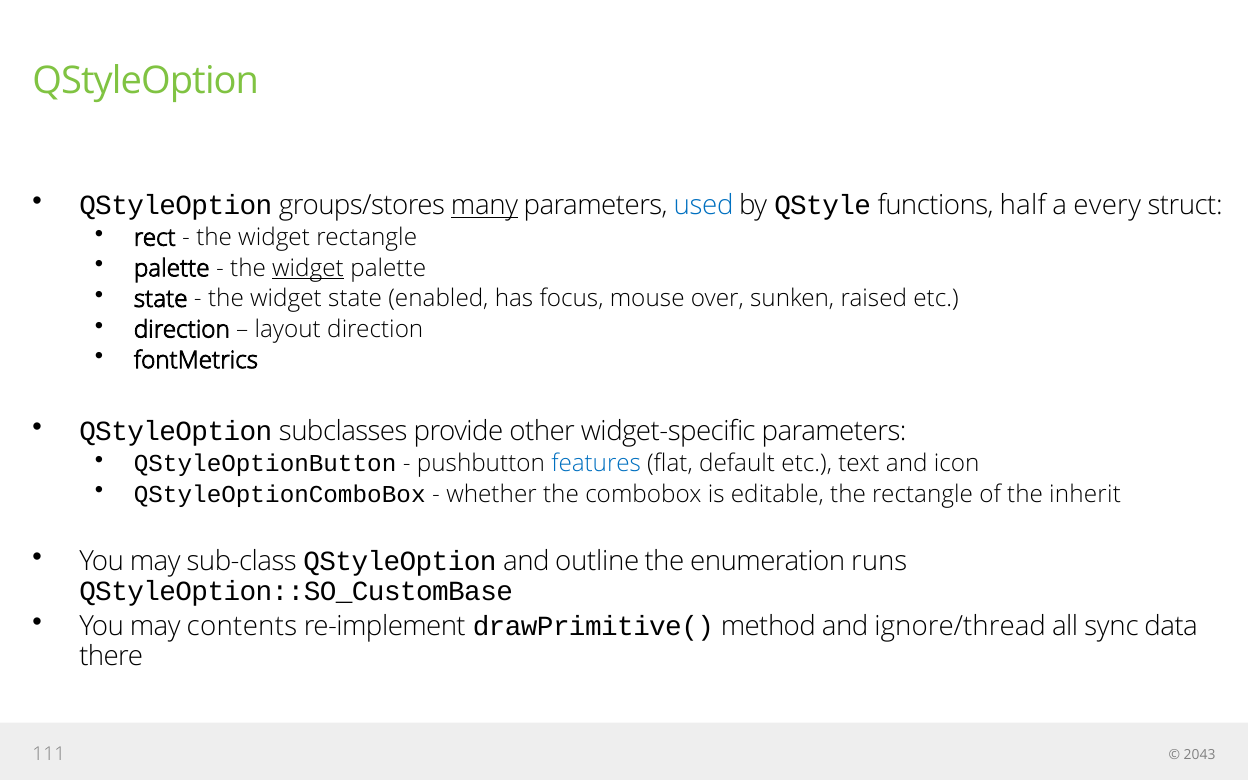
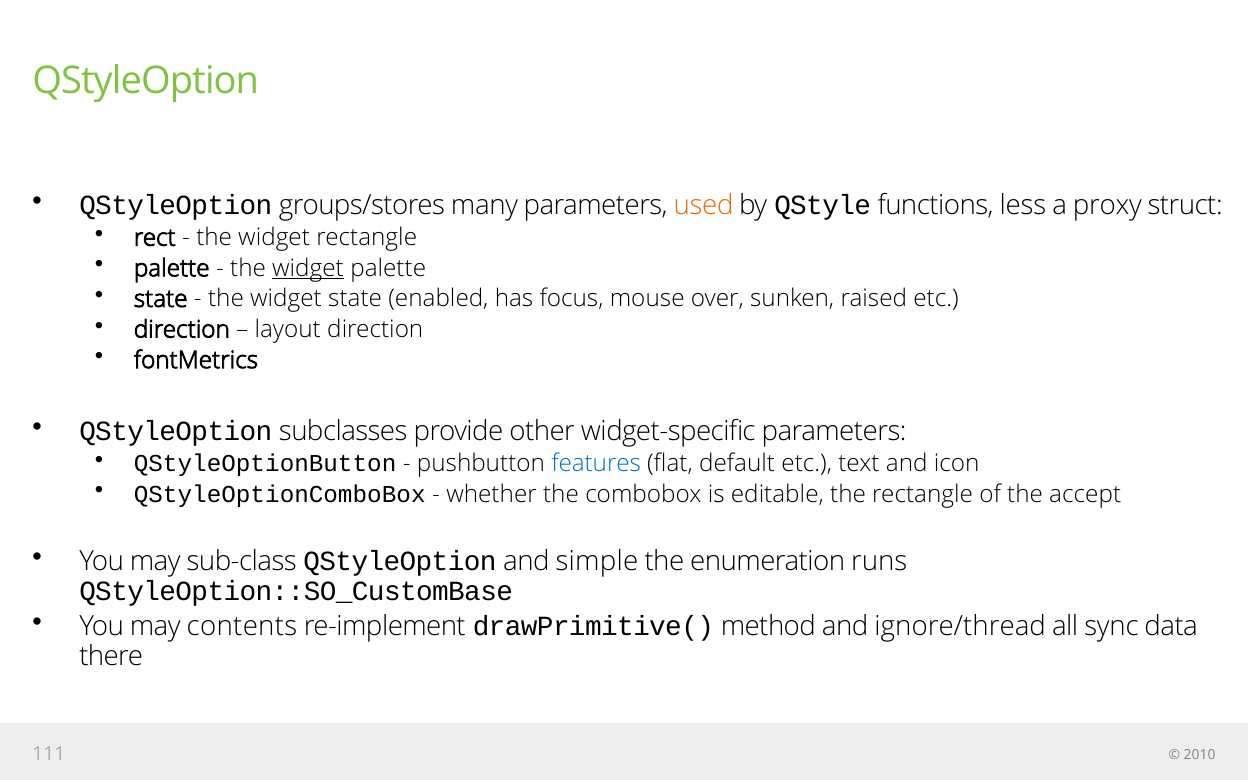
many underline: present -> none
used colour: blue -> orange
half: half -> less
every: every -> proxy
inherit: inherit -> accept
outline: outline -> simple
2043: 2043 -> 2010
